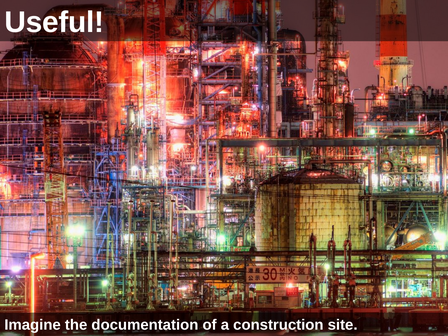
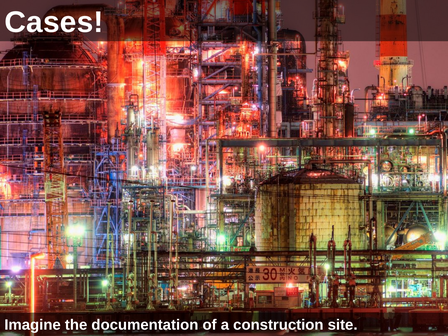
Useful: Useful -> Cases
